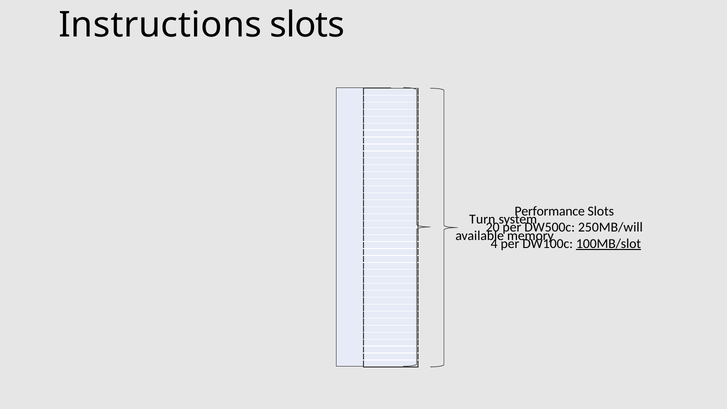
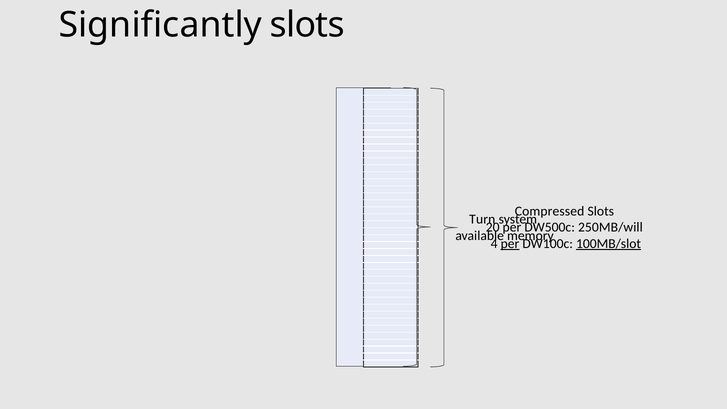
Instructions: Instructions -> Significantly
Performance: Performance -> Compressed
per at (510, 244) underline: none -> present
